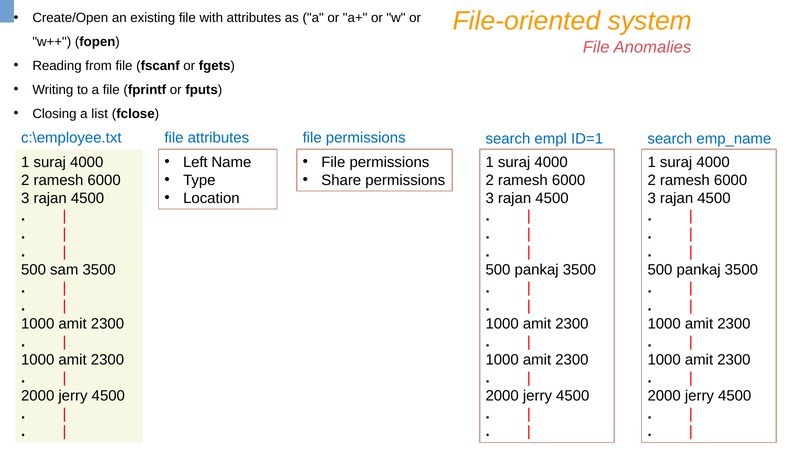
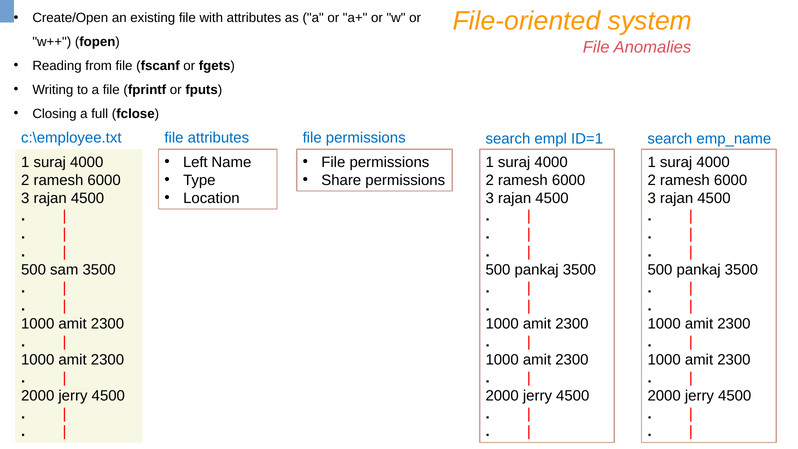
list: list -> full
